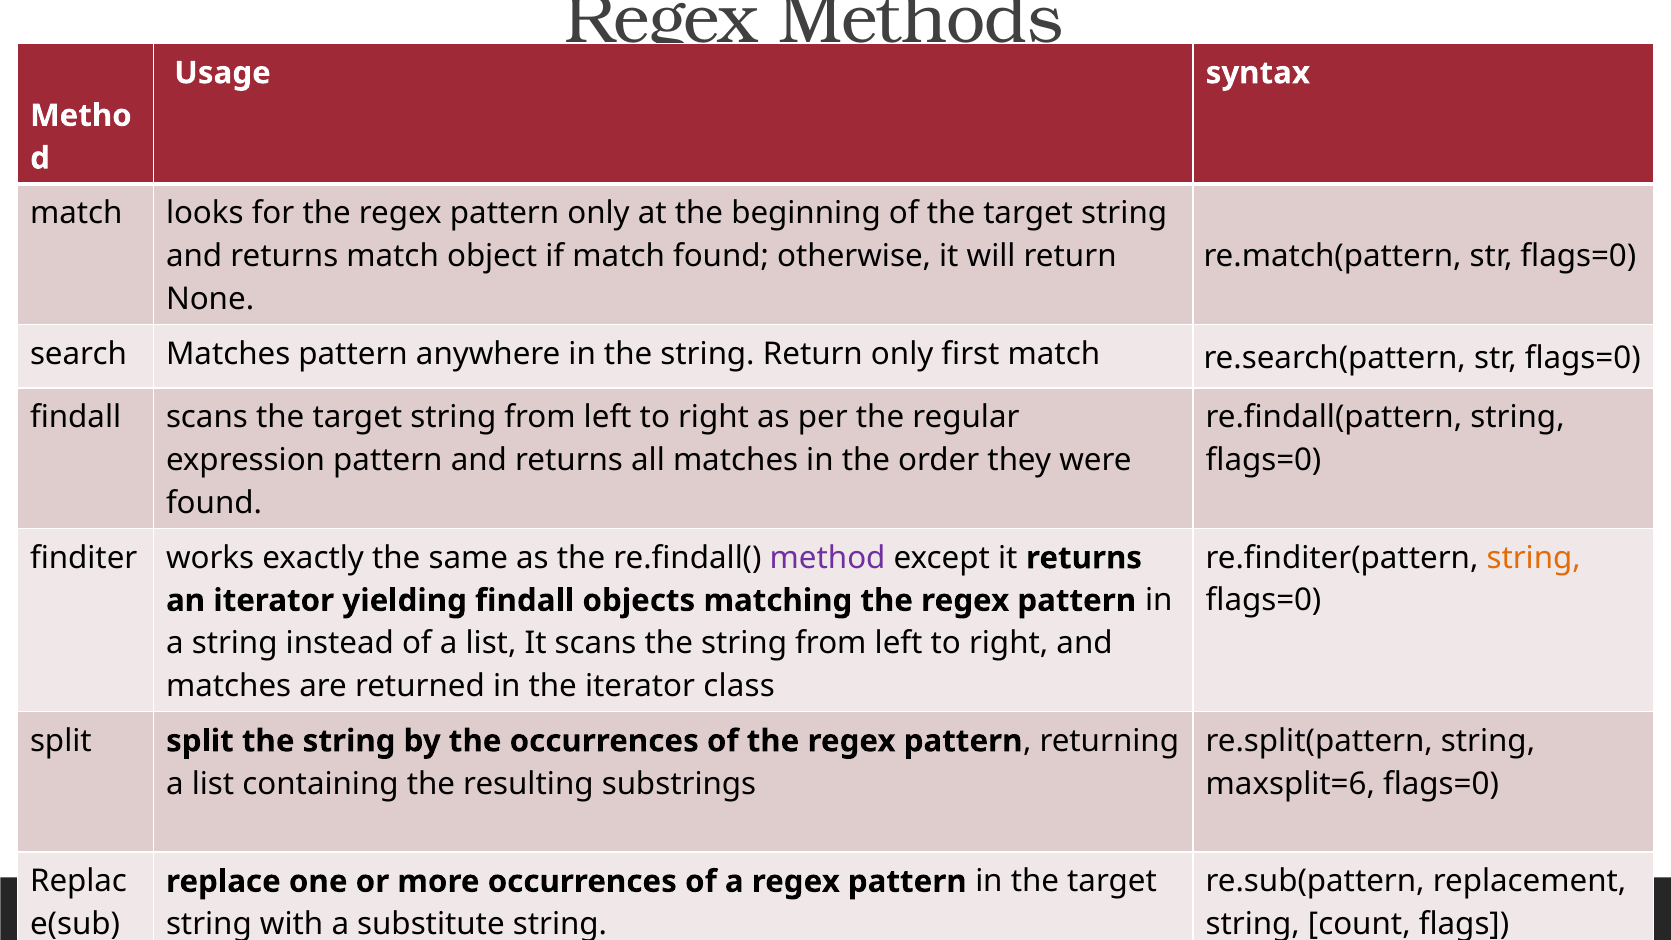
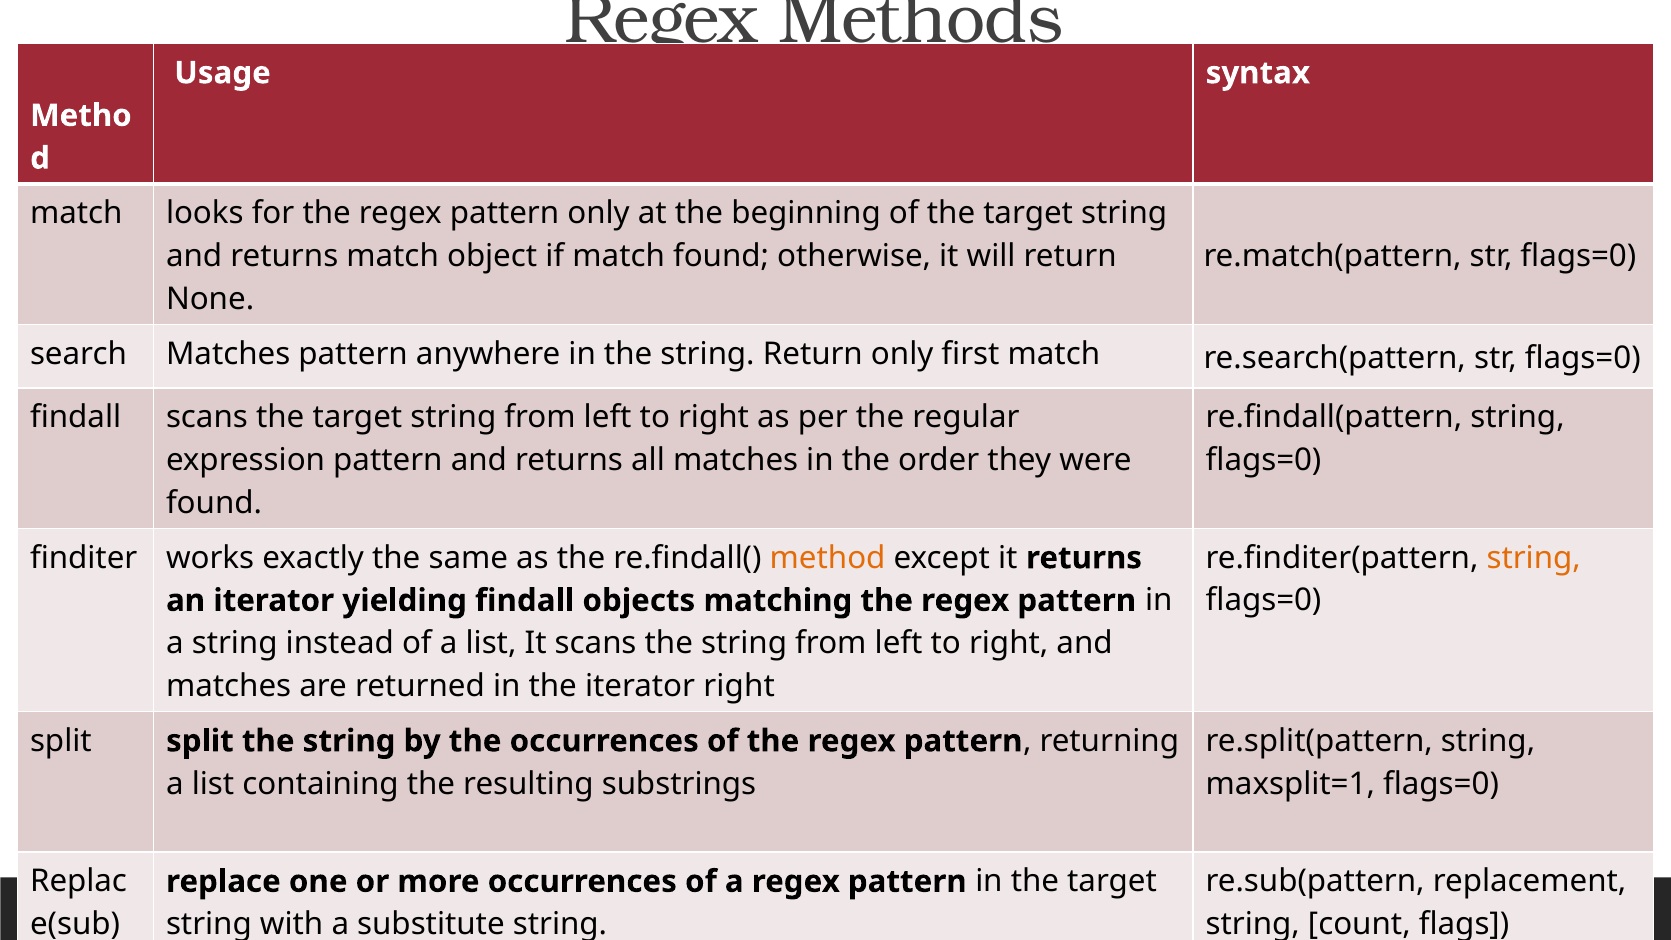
method colour: purple -> orange
iterator class: class -> right
maxsplit=6: maxsplit=6 -> maxsplit=1
